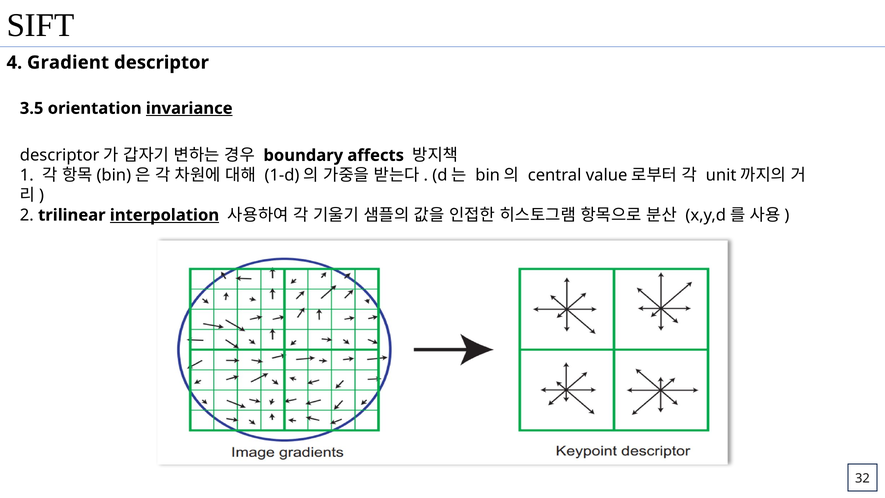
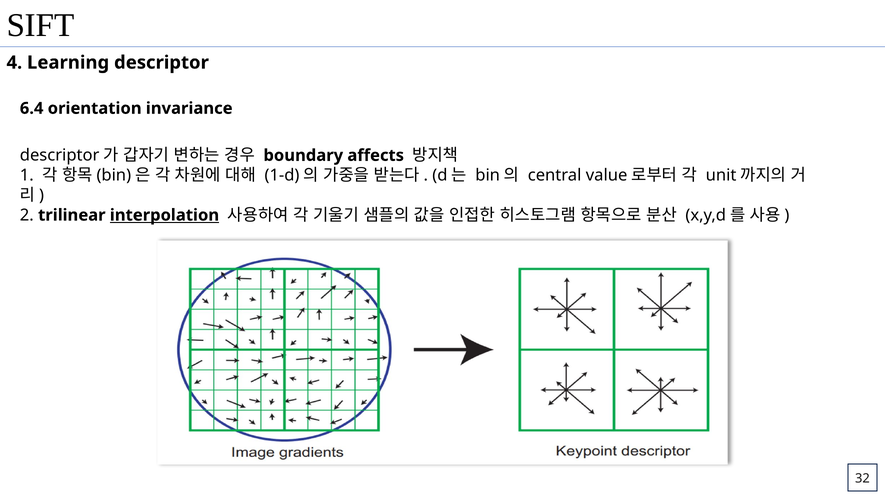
Gradient: Gradient -> Learning
3.5: 3.5 -> 6.4
invariance underline: present -> none
